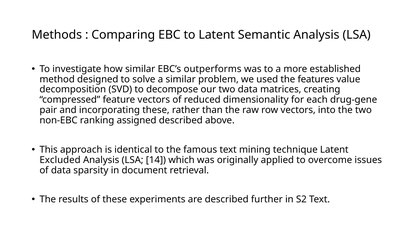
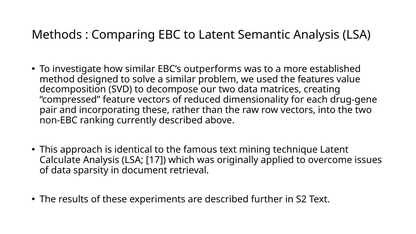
assigned: assigned -> currently
Excluded: Excluded -> Calculate
14: 14 -> 17
